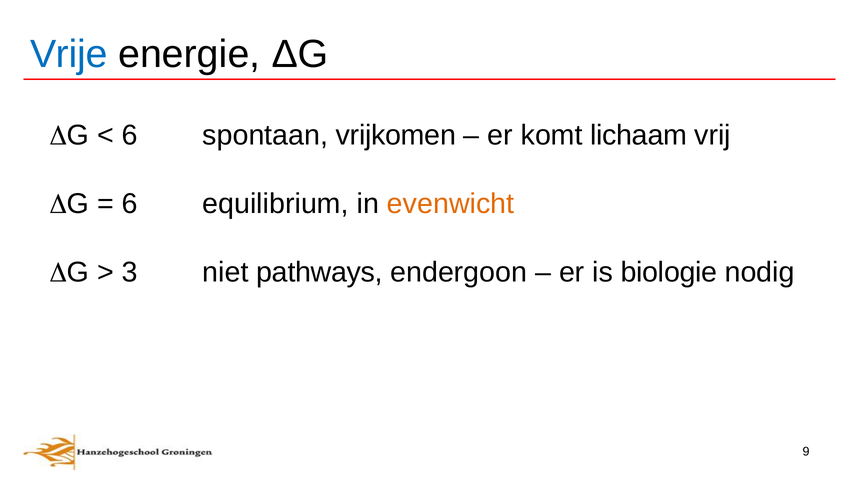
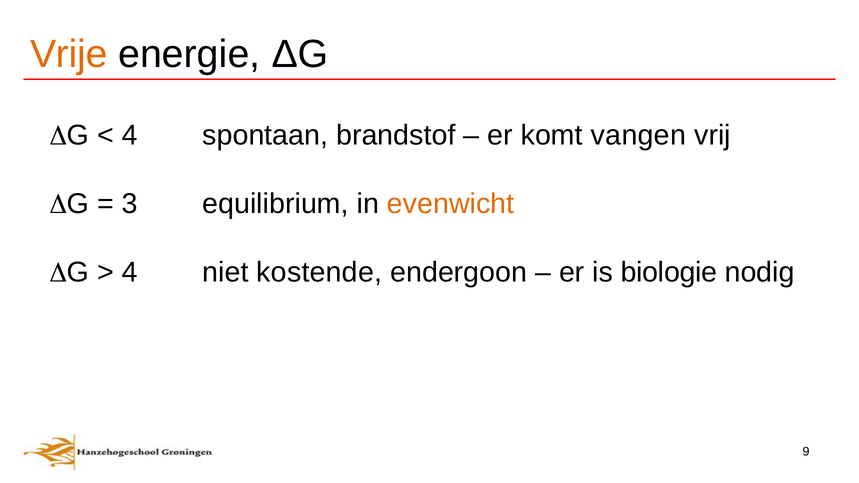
Vrije colour: blue -> orange
6 at (130, 135): 6 -> 4
vrijkomen: vrijkomen -> brandstof
lichaam: lichaam -> vangen
6 at (130, 204): 6 -> 3
3 at (130, 273): 3 -> 4
pathways: pathways -> kostende
